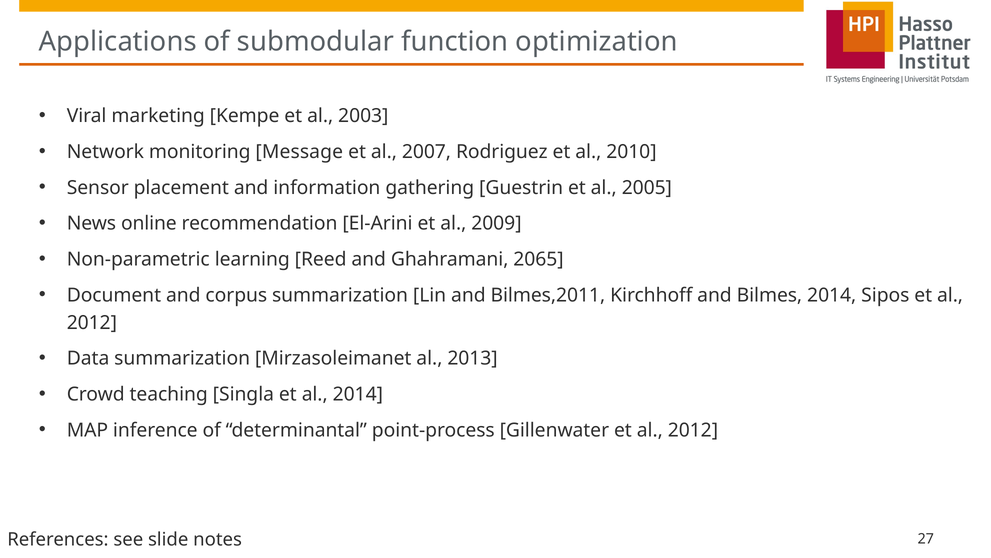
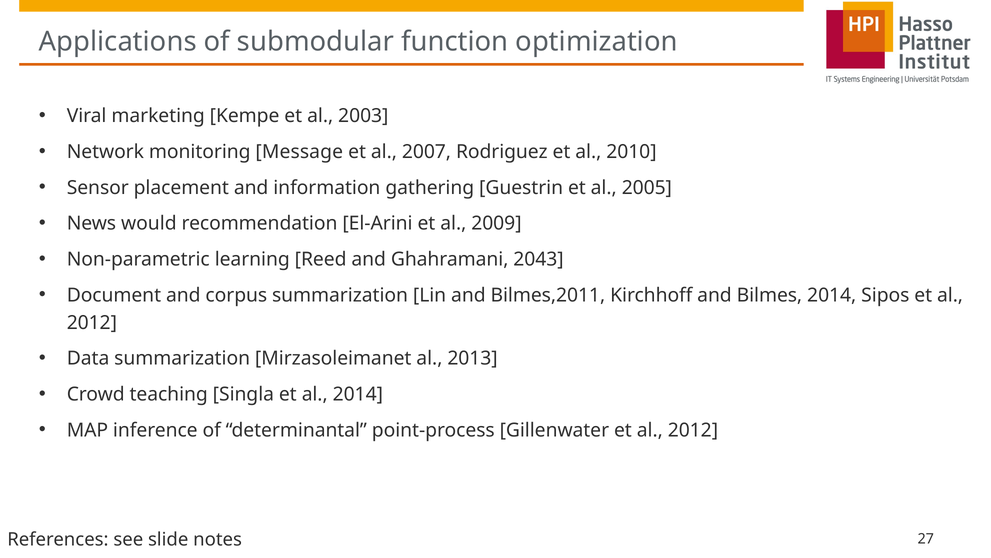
online: online -> would
2065: 2065 -> 2043
